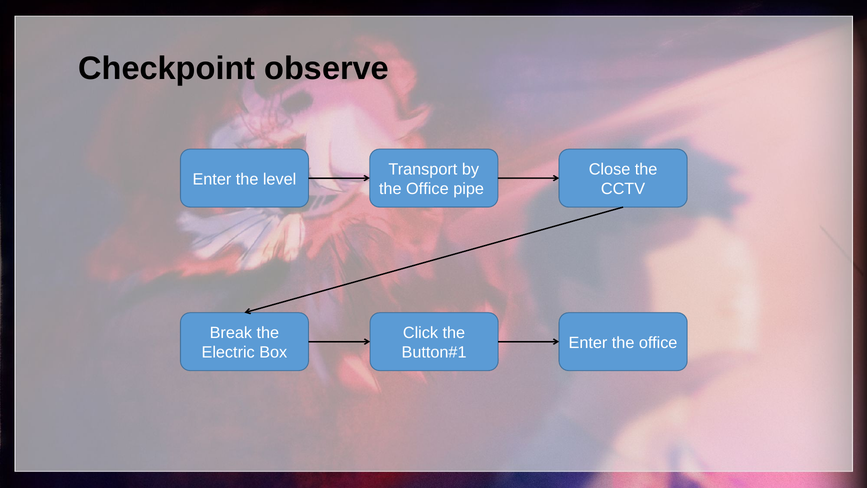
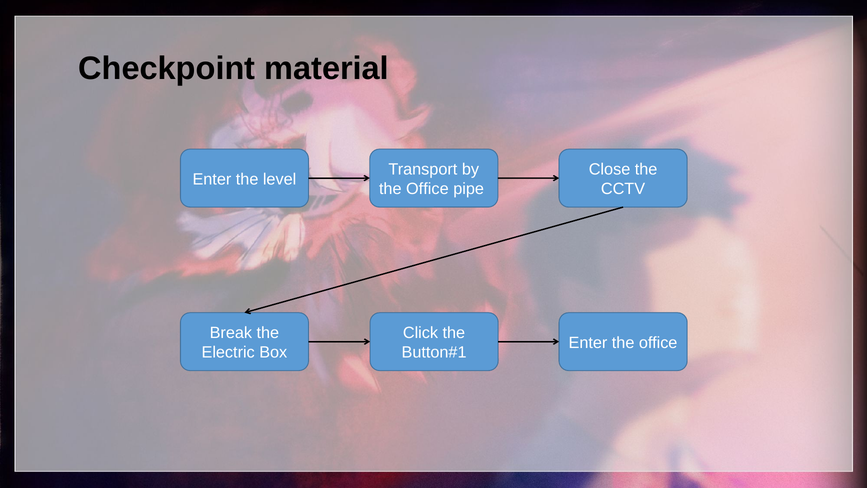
observe: observe -> material
